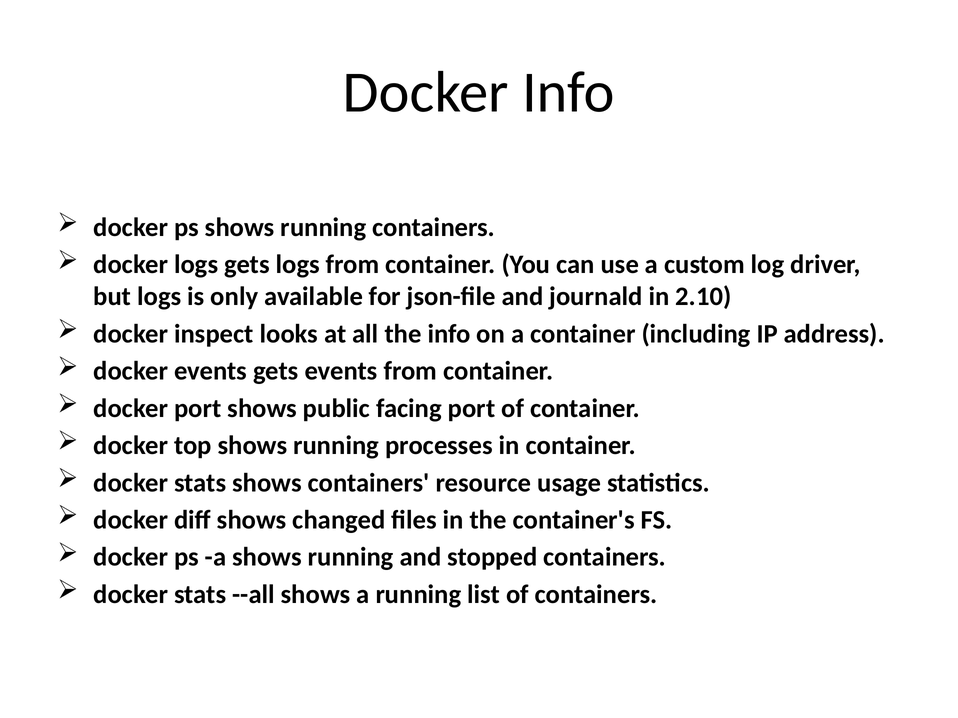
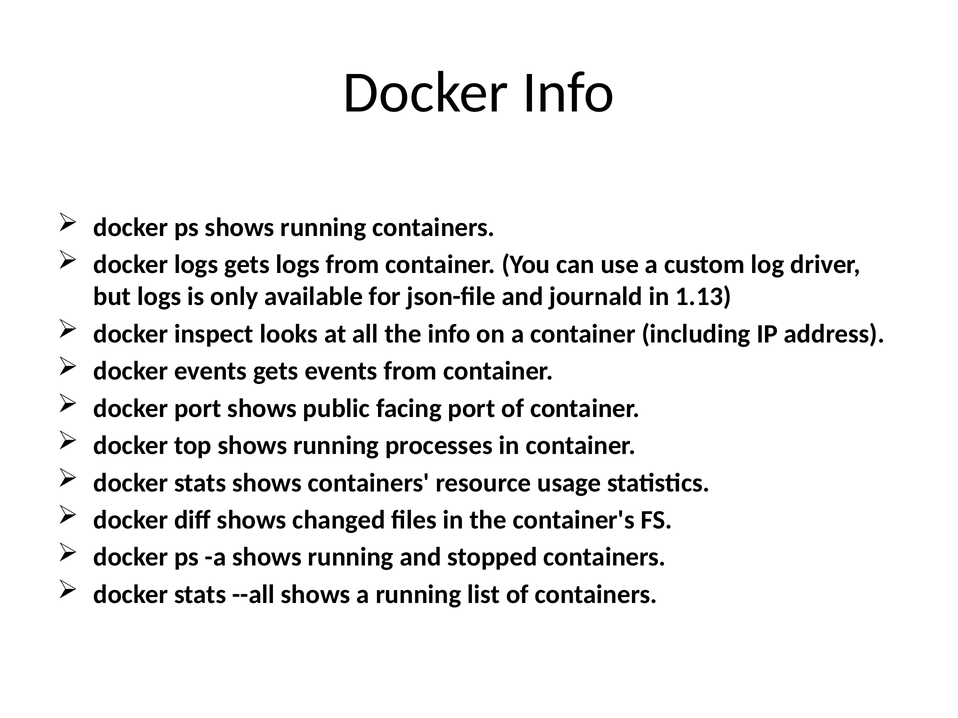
2.10: 2.10 -> 1.13
